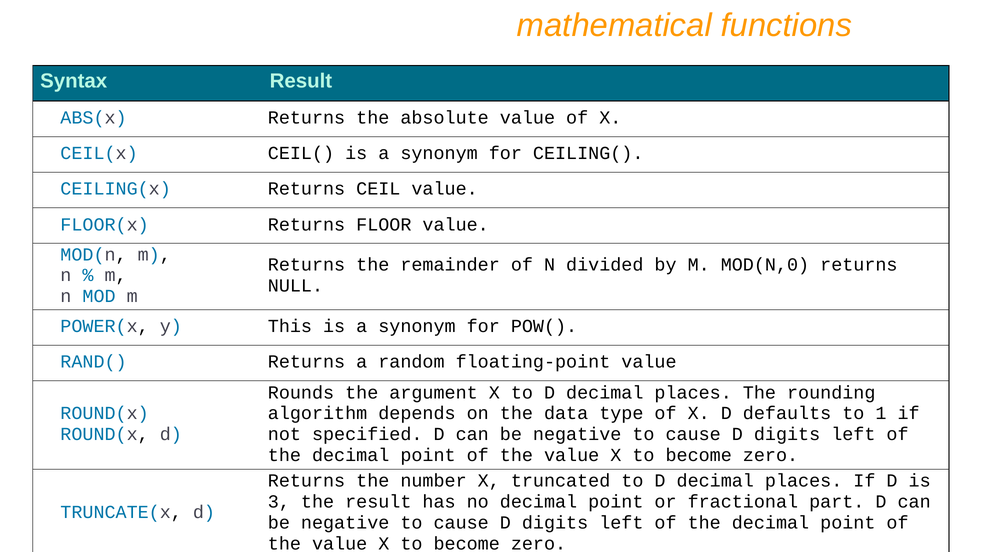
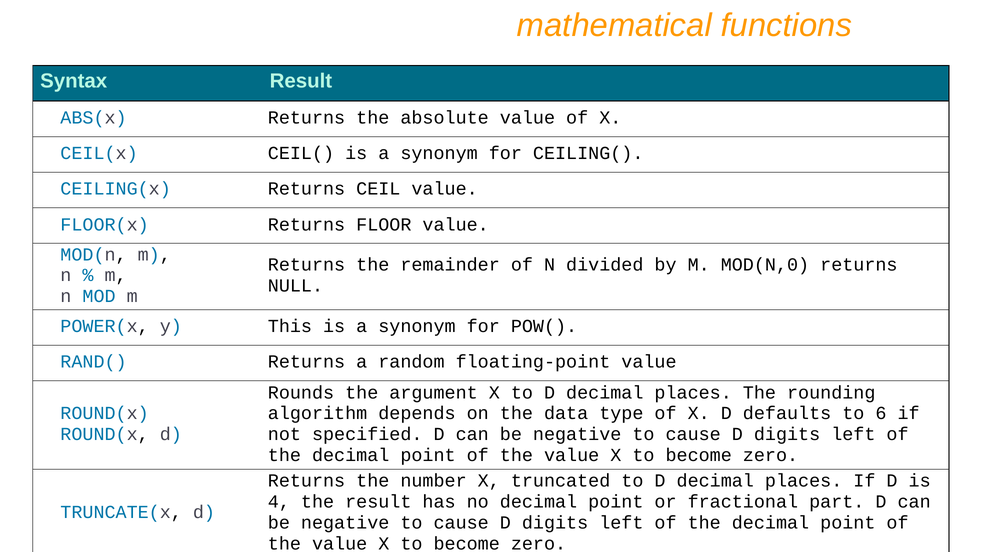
1: 1 -> 6
3: 3 -> 4
